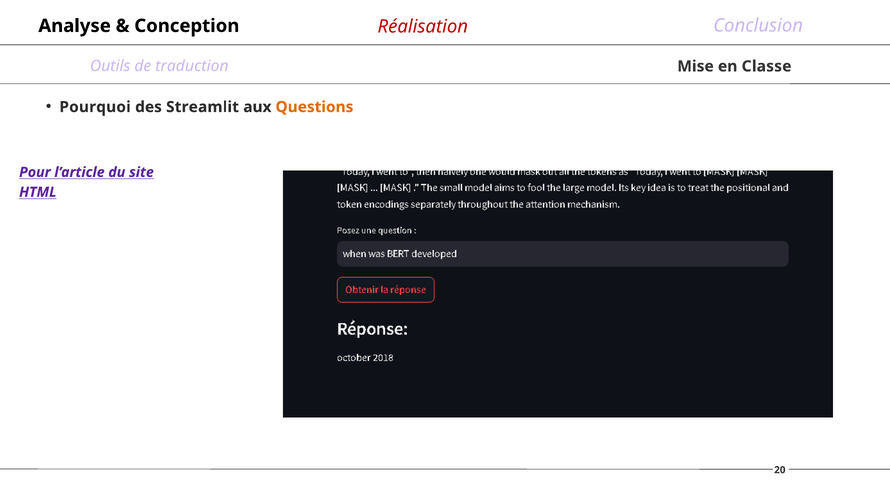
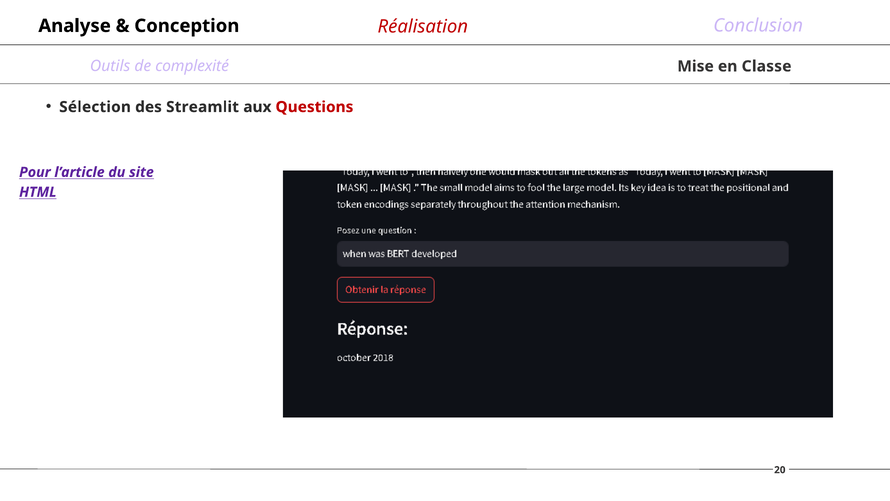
traduction: traduction -> complexité
Pourquoi: Pourquoi -> Sélection
Questions colour: orange -> red
